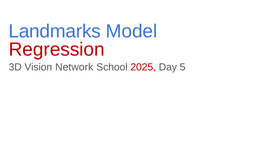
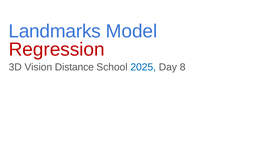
Network: Network -> Distance
2025 colour: red -> blue
5: 5 -> 8
